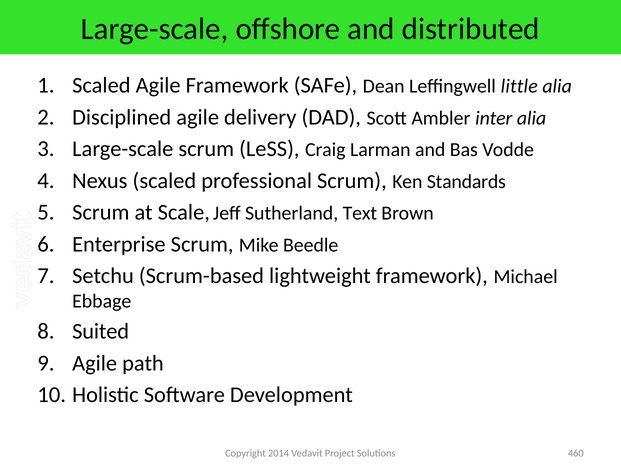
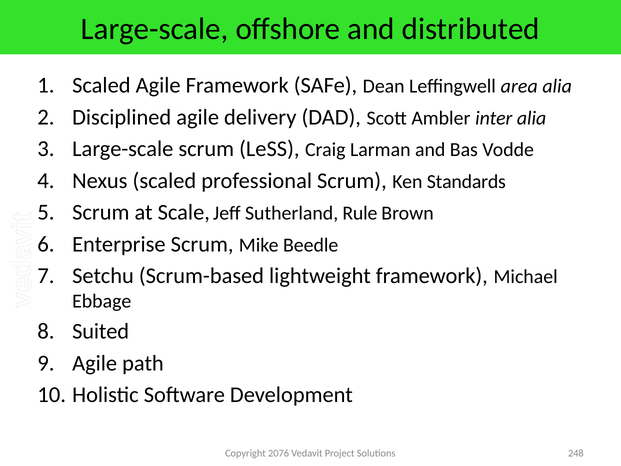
little: little -> area
Text: Text -> Rule
2014: 2014 -> 2076
460: 460 -> 248
